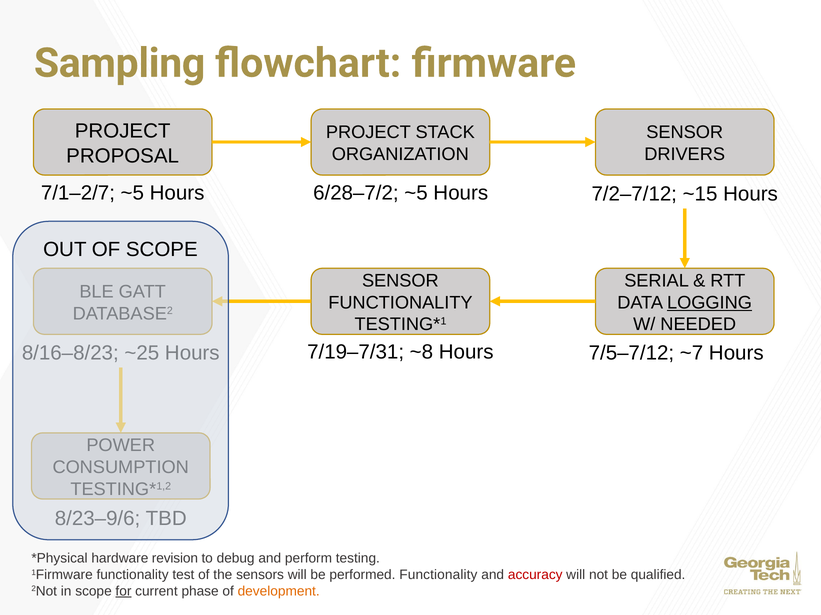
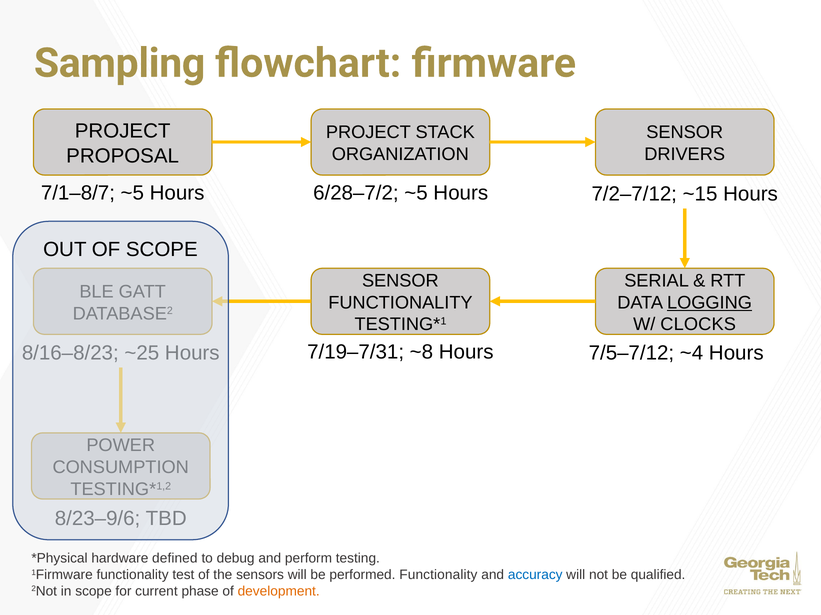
7/1–2/7: 7/1–2/7 -> 7/1–8/7
NEEDED: NEEDED -> CLOCKS
~7: ~7 -> ~4
revision: revision -> defined
accuracy colour: red -> blue
for underline: present -> none
